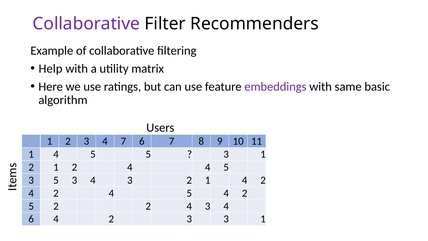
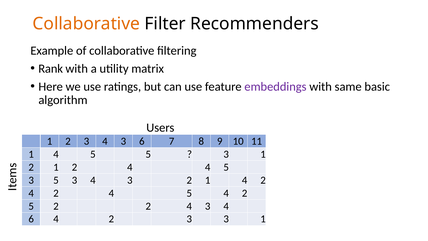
Collaborative at (86, 24) colour: purple -> orange
Help: Help -> Rank
2 3 4 7: 7 -> 3
